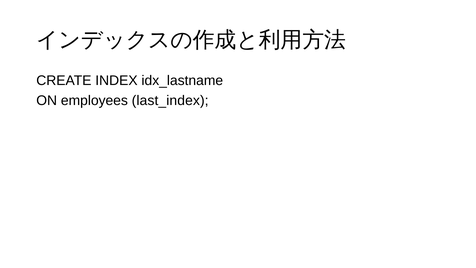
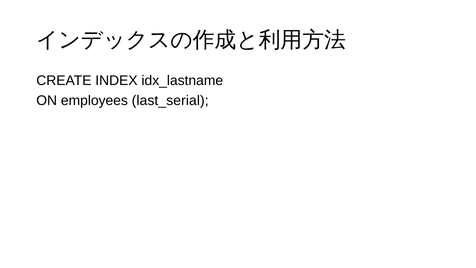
last_index: last_index -> last_serial
